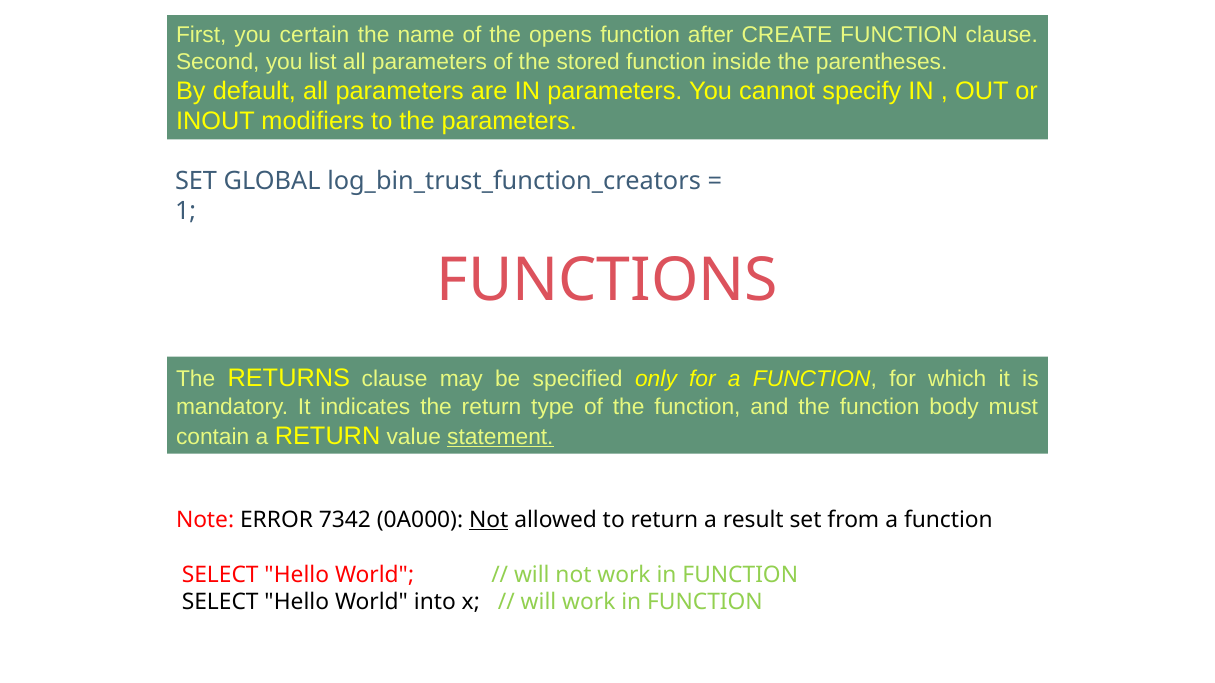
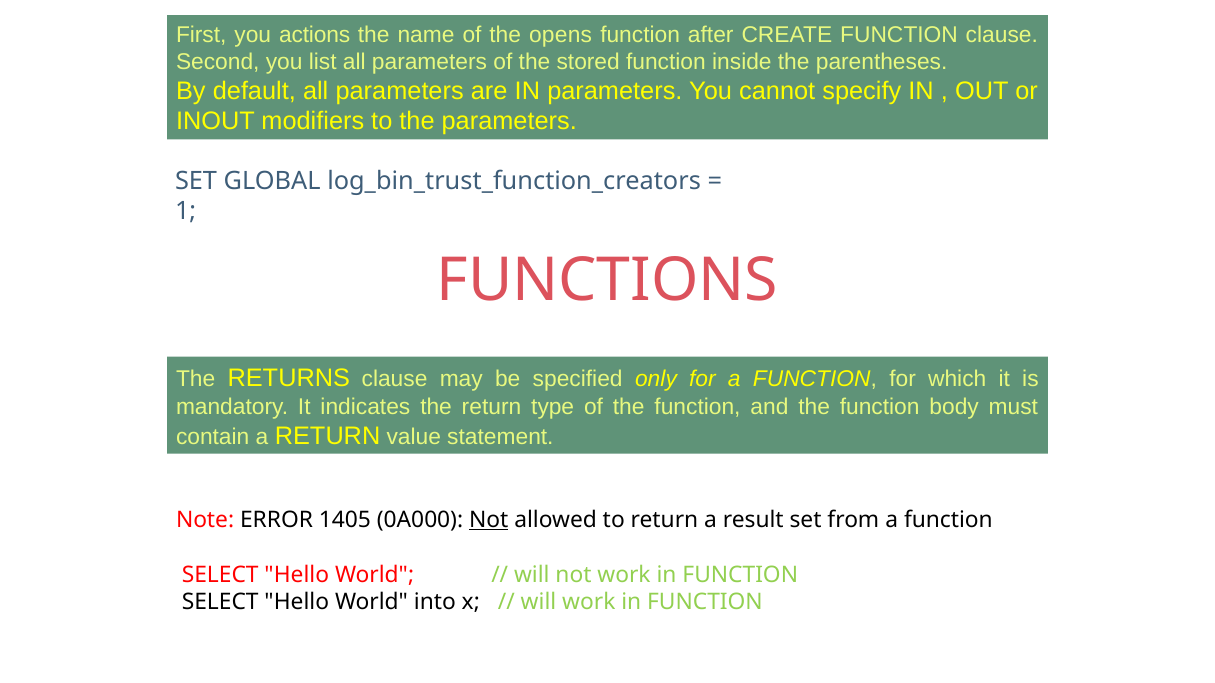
certain: certain -> actions
statement underline: present -> none
7342: 7342 -> 1405
